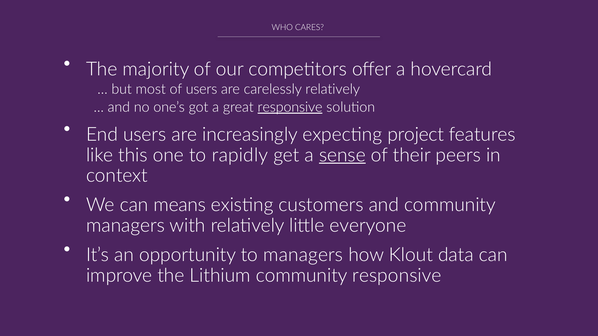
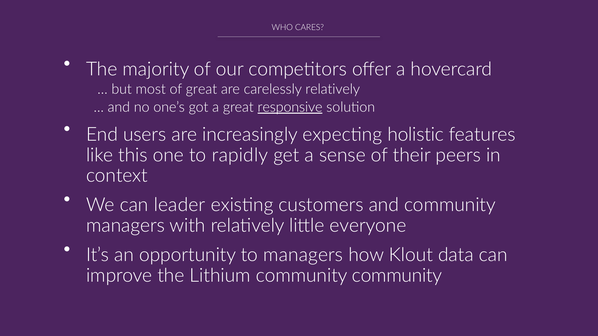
of users: users -> great
project: project -> holistic
sense underline: present -> none
means: means -> leader
community responsive: responsive -> community
